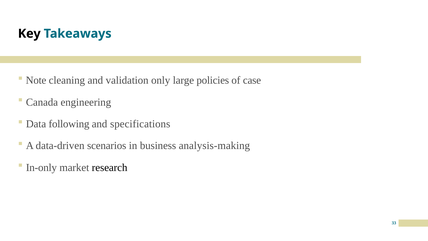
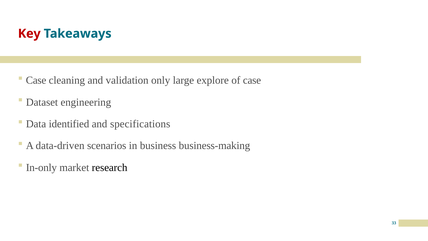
Key colour: black -> red
Note at (36, 80): Note -> Case
policies: policies -> explore
Canada: Canada -> Dataset
following: following -> identified
analysis-making: analysis-making -> business-making
